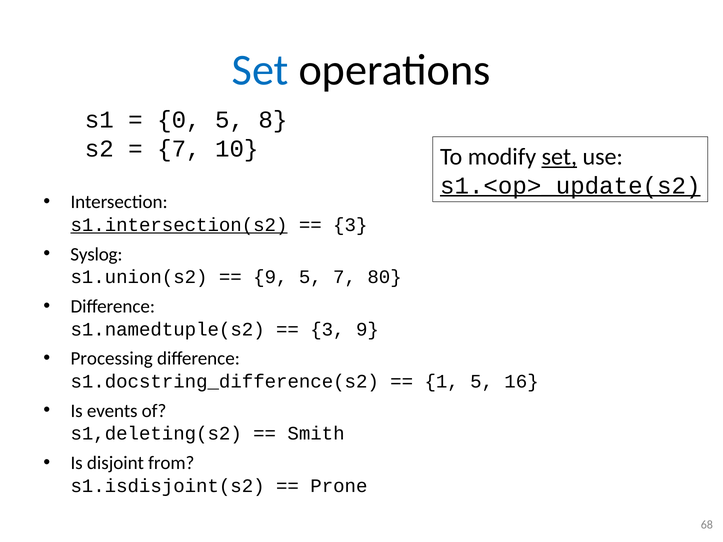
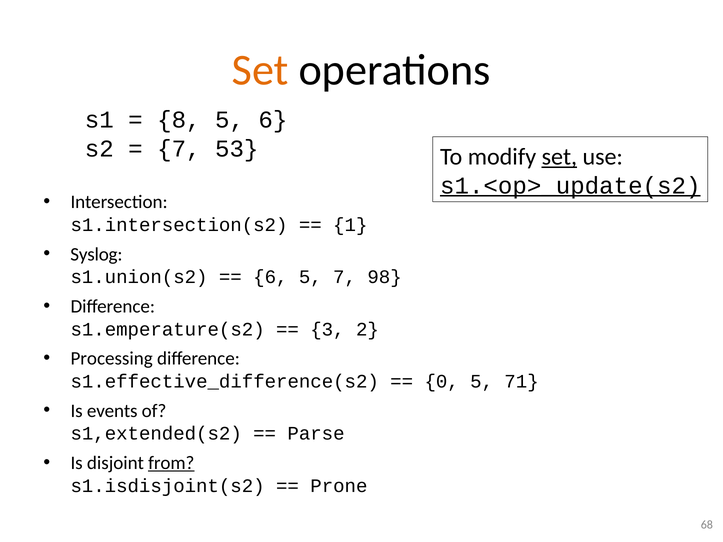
Set at (260, 70) colour: blue -> orange
0: 0 -> 8
5 8: 8 -> 6
10: 10 -> 53
s1.intersection(s2 underline: present -> none
3 at (350, 225): 3 -> 1
9 at (270, 277): 9 -> 6
80: 80 -> 98
s1.namedtuple(s2: s1.namedtuple(s2 -> s1.emperature(s2
3 9: 9 -> 2
s1.docstring_difference(s2: s1.docstring_difference(s2 -> s1.effective_difference(s2
1: 1 -> 0
16: 16 -> 71
s1,deleting(s2: s1,deleting(s2 -> s1,extended(s2
Smith: Smith -> Parse
from underline: none -> present
